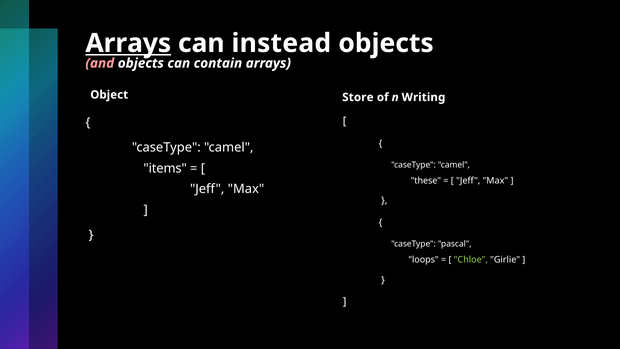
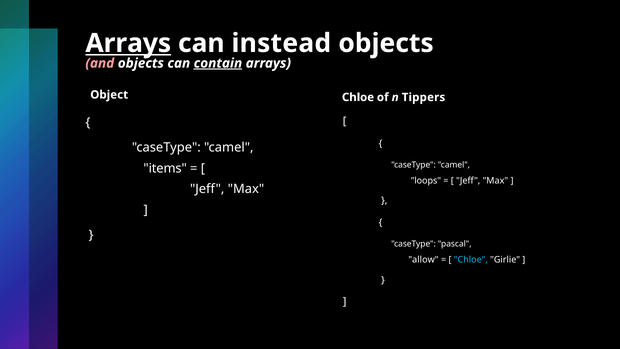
contain underline: none -> present
Object Store: Store -> Chloe
Writing: Writing -> Tippers
these: these -> loops
loops: loops -> allow
Chloe at (471, 260) colour: light green -> light blue
